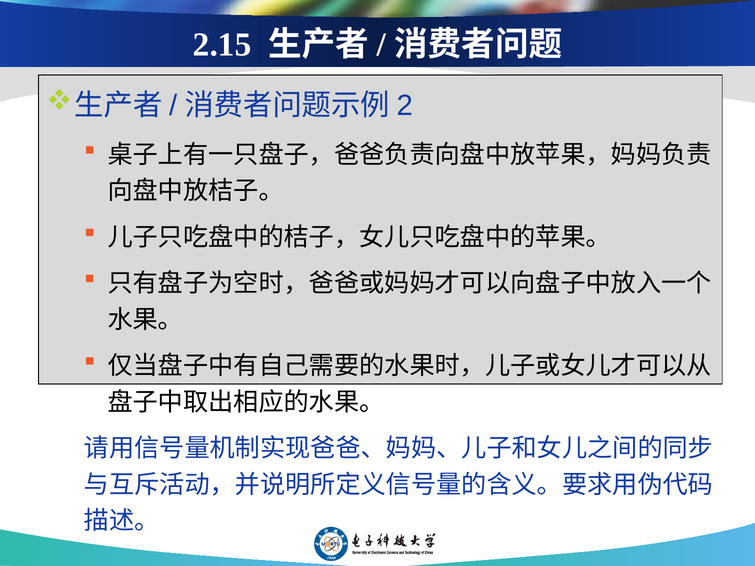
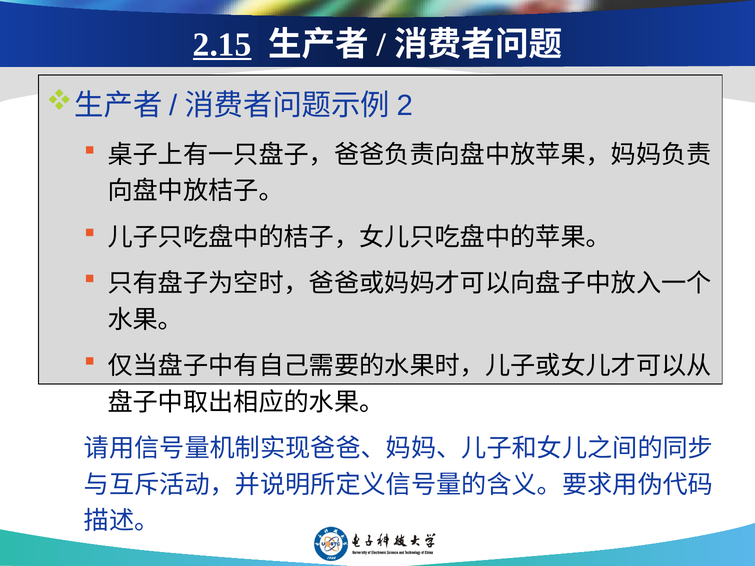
2.15 underline: none -> present
